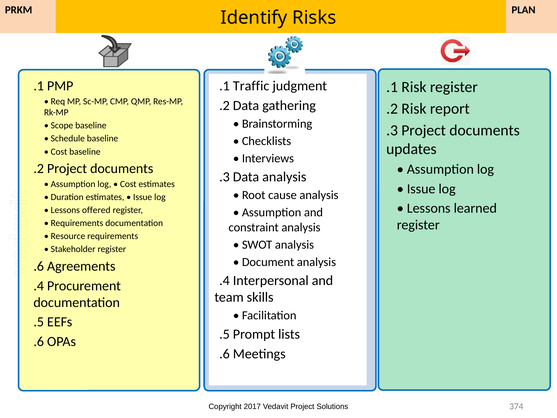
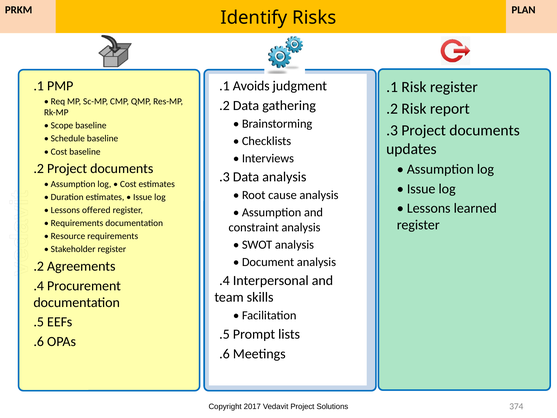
Traffic: Traffic -> Avoids
.6 at (39, 266): .6 -> .2
